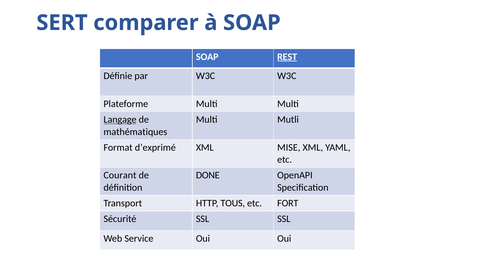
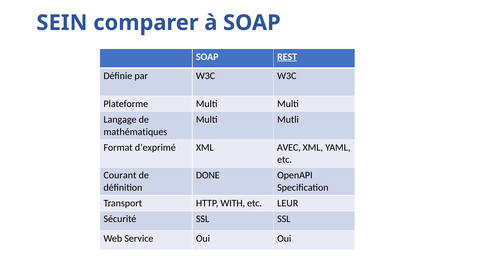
SERT: SERT -> SEIN
Langage underline: present -> none
MISE: MISE -> AVEC
TOUS: TOUS -> WITH
FORT: FORT -> LEUR
